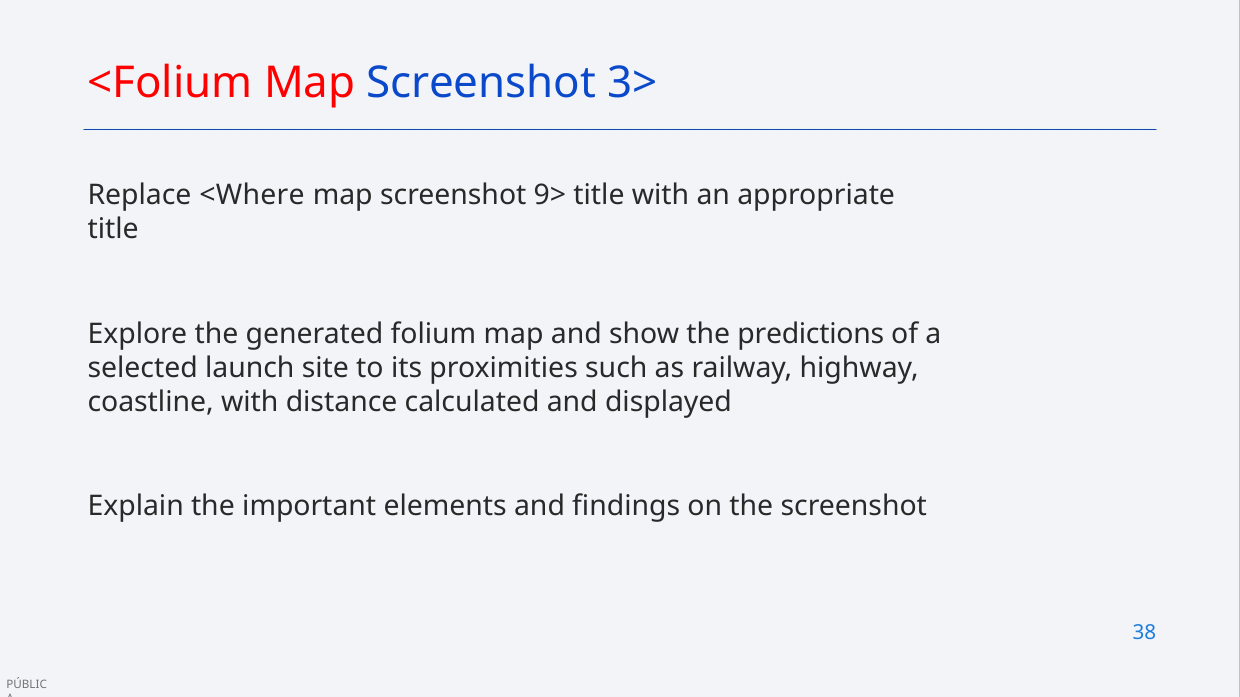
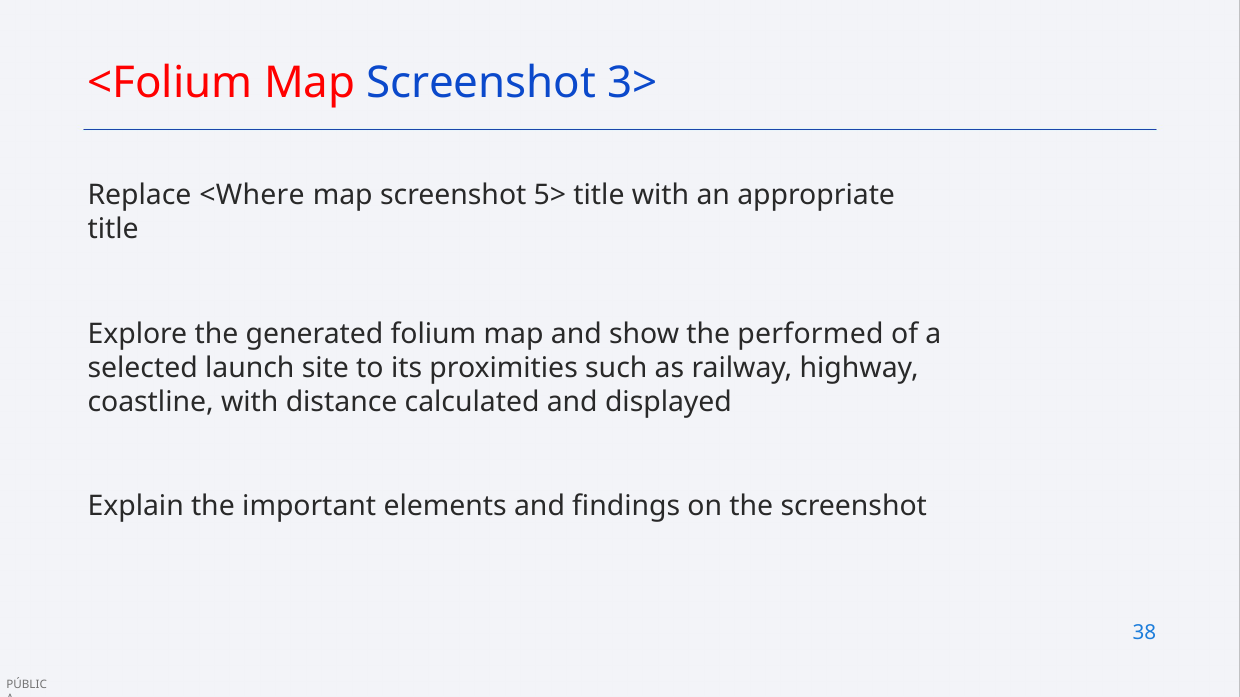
9>: 9> -> 5>
predictions: predictions -> performed
